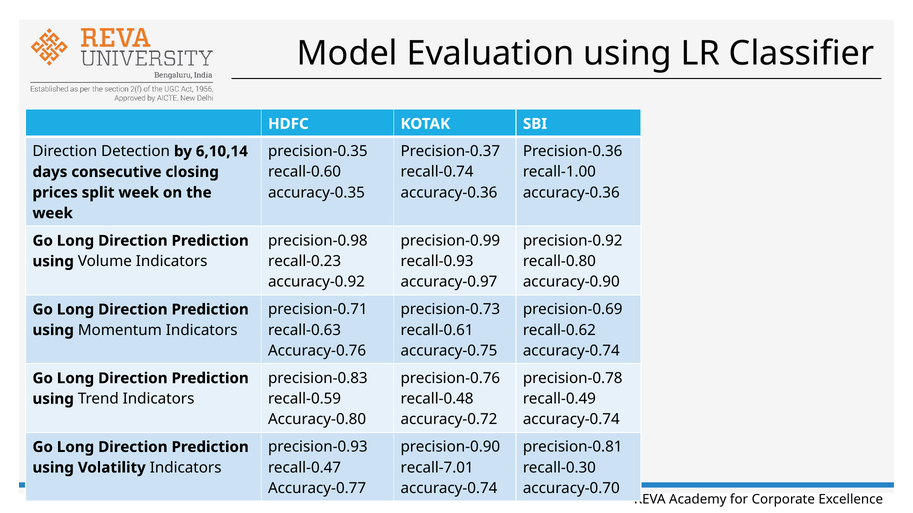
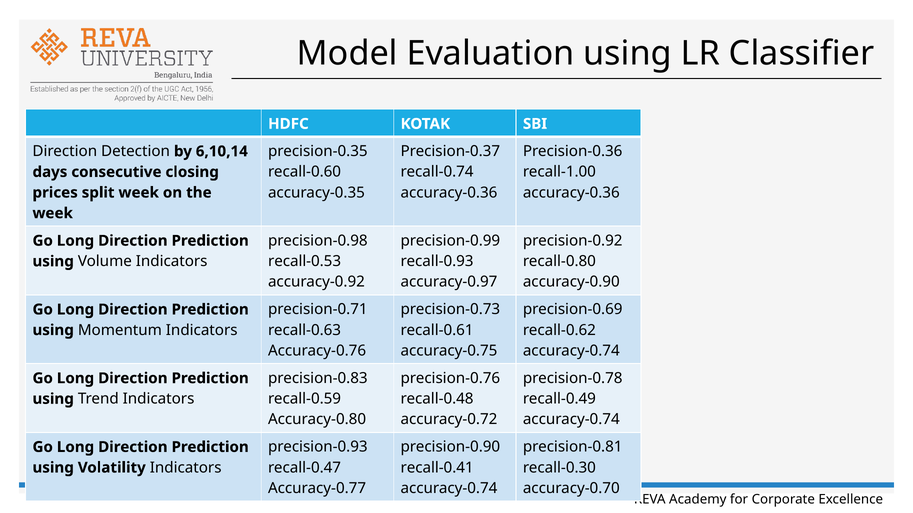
recall-0.23: recall-0.23 -> recall-0.53
recall-7.01: recall-7.01 -> recall-0.41
